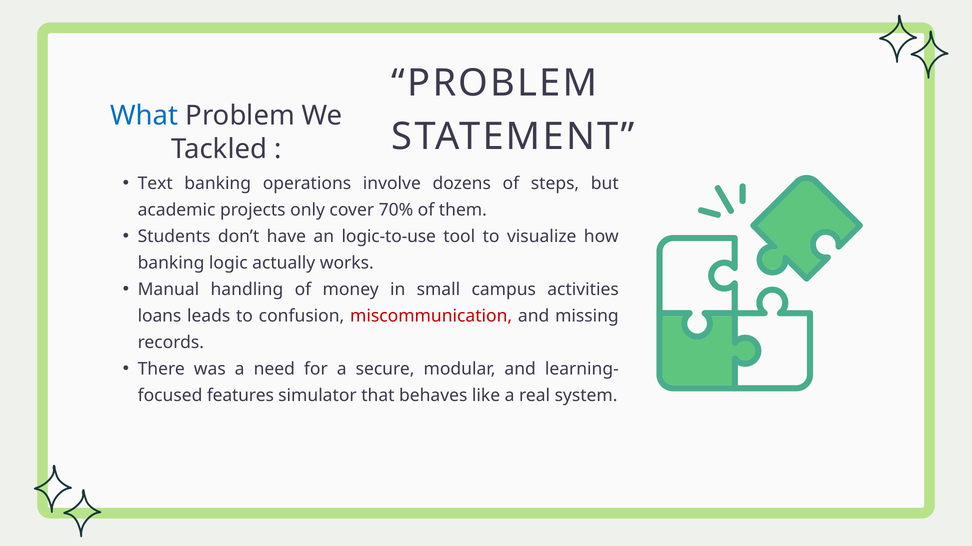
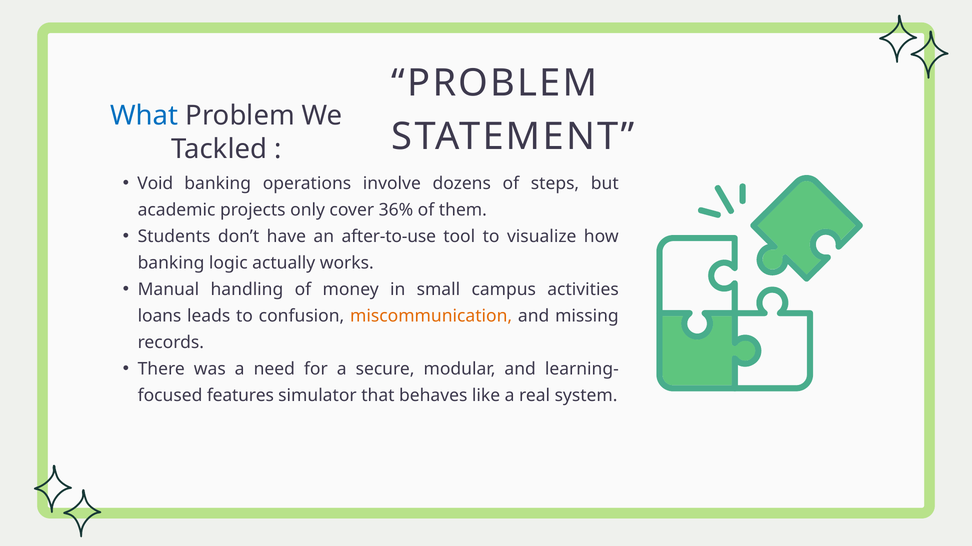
Text: Text -> Void
70%: 70% -> 36%
logic-to-use: logic-to-use -> after-to-use
miscommunication colour: red -> orange
